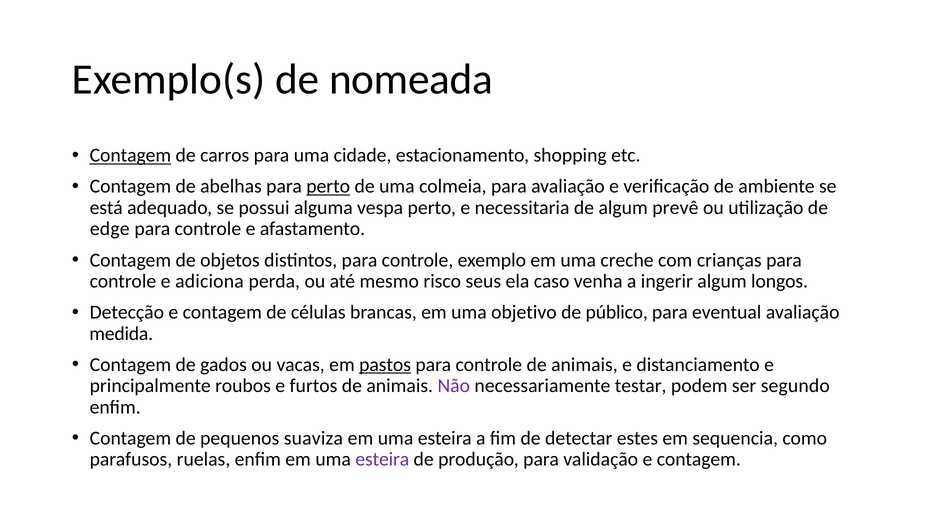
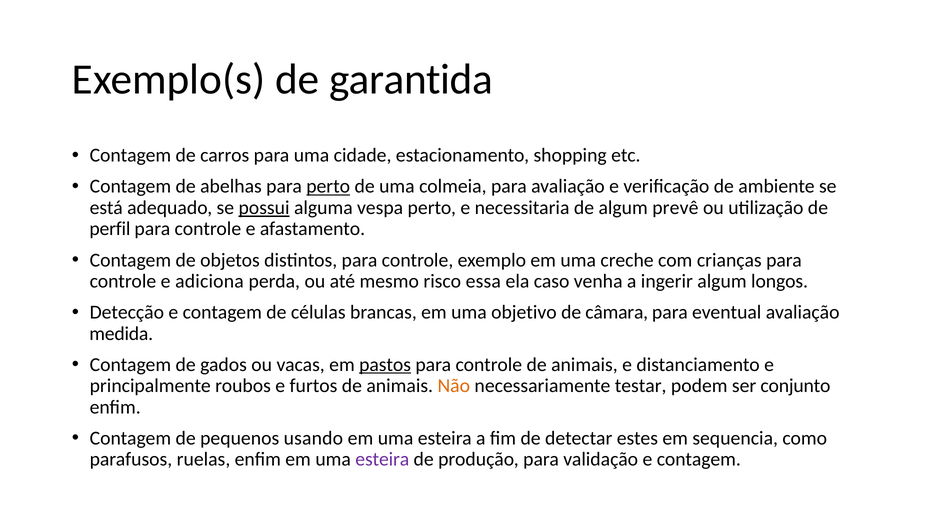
nomeada: nomeada -> garantida
Contagem at (130, 155) underline: present -> none
possui underline: none -> present
edge: edge -> perfil
seus: seus -> essa
público: público -> câmara
Não colour: purple -> orange
segundo: segundo -> conjunto
suaviza: suaviza -> usando
